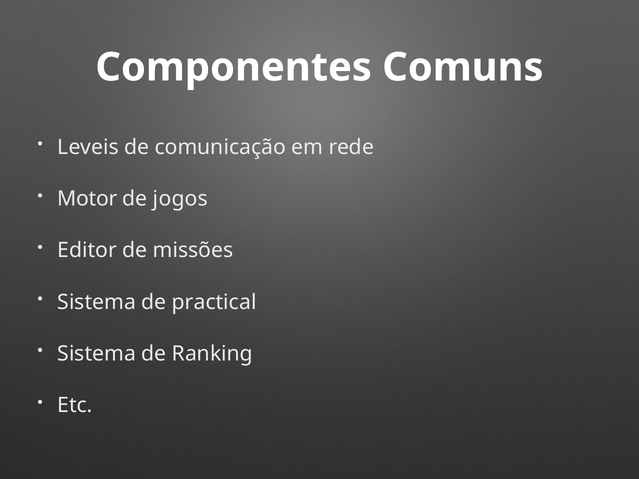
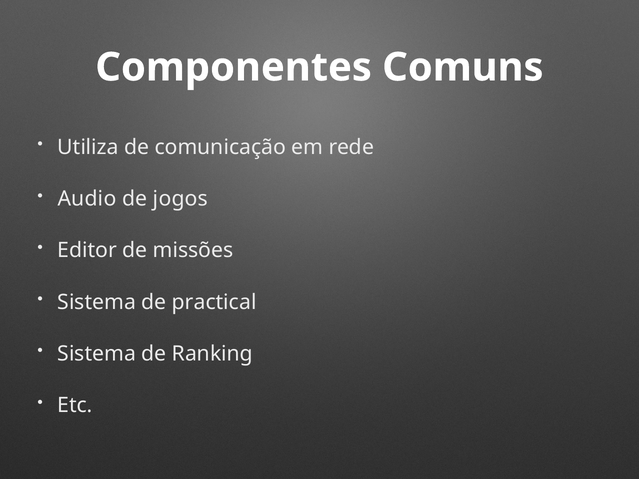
Leveis: Leveis -> Utiliza
Motor: Motor -> Audio
